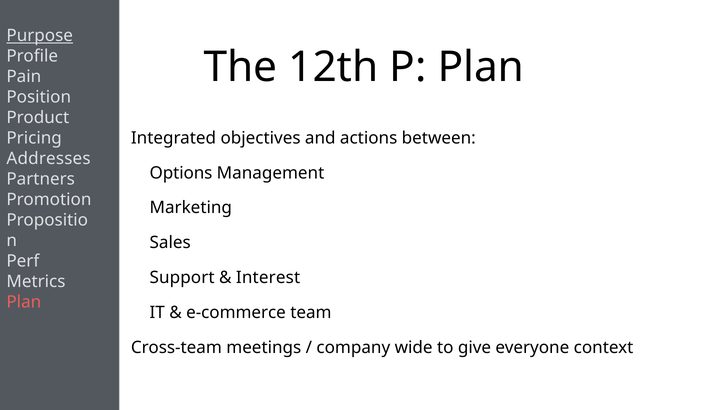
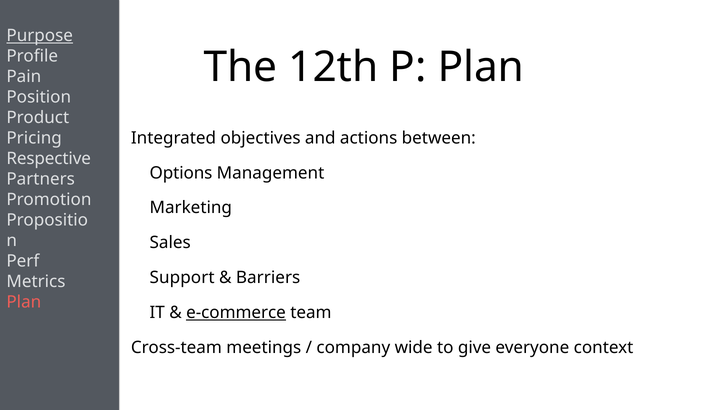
Addresses: Addresses -> Respective
Interest: Interest -> Barriers
e-commerce underline: none -> present
